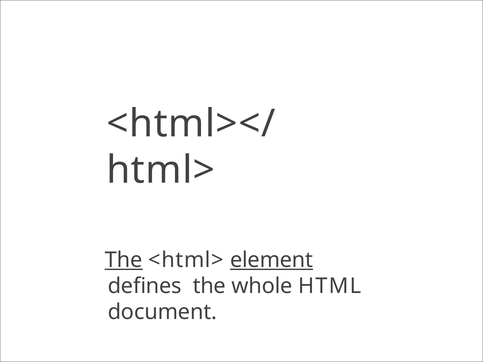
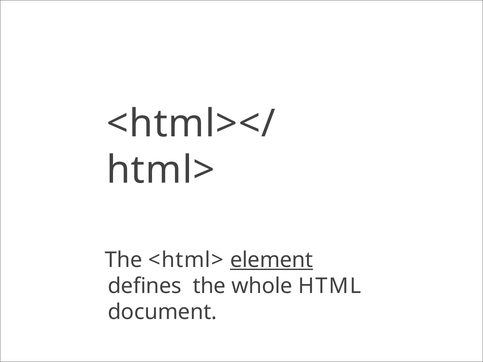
The at (124, 260) underline: present -> none
